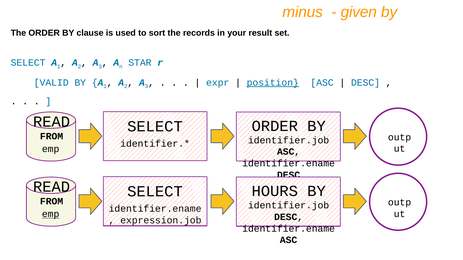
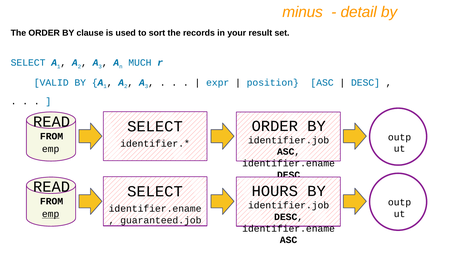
given: given -> detail
STAR: STAR -> MUCH
position underline: present -> none
expression.job: expression.job -> guaranteed.job
